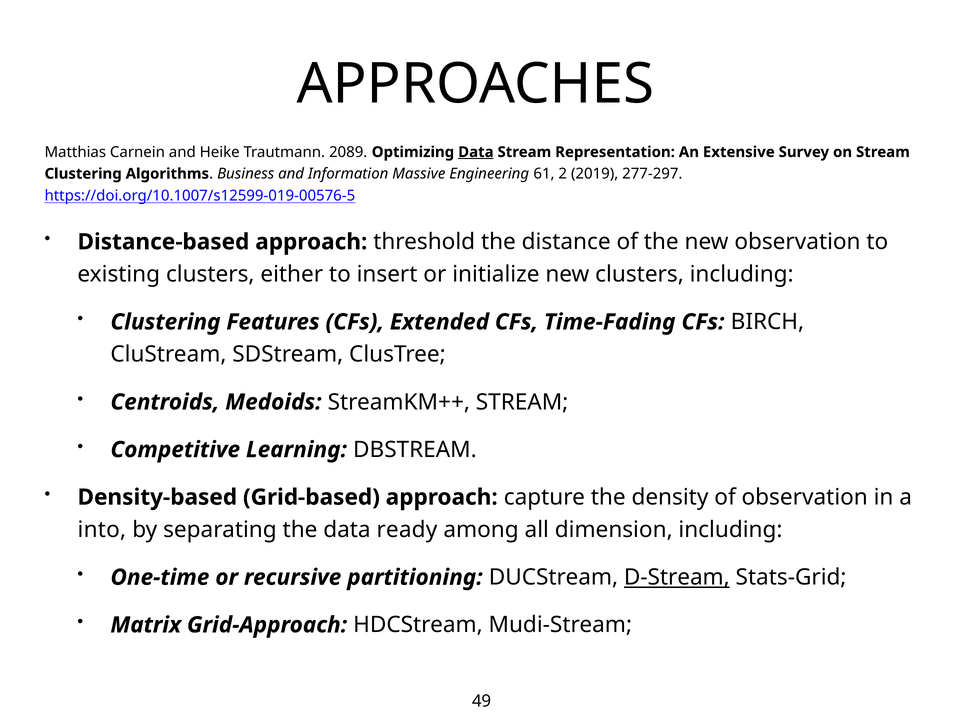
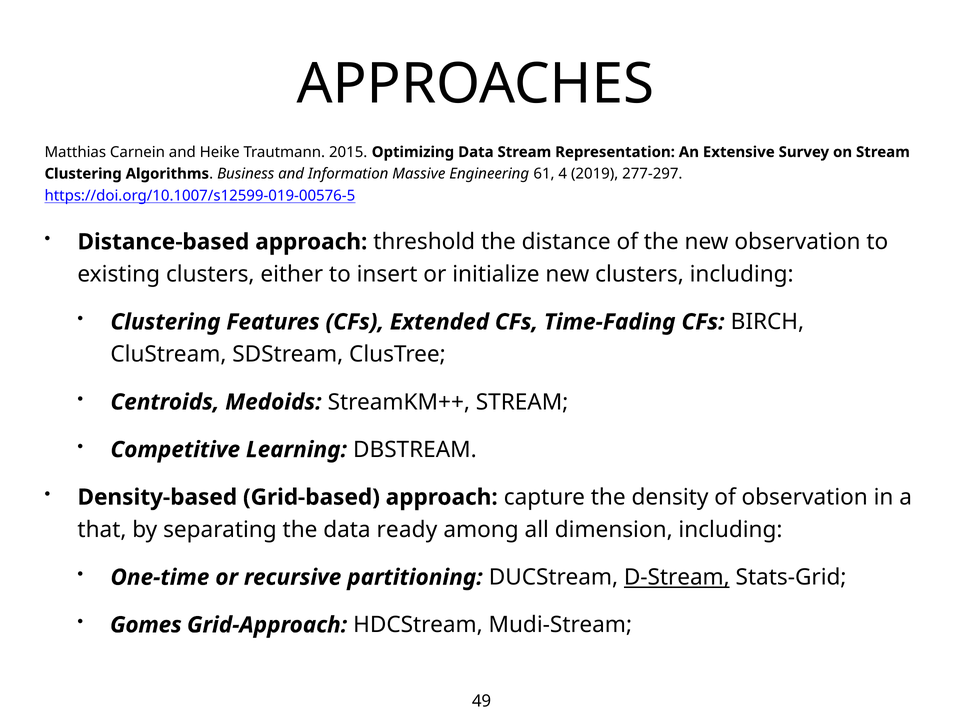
2089: 2089 -> 2015
Data at (476, 152) underline: present -> none
2: 2 -> 4
into: into -> that
Matrix: Matrix -> Gomes
